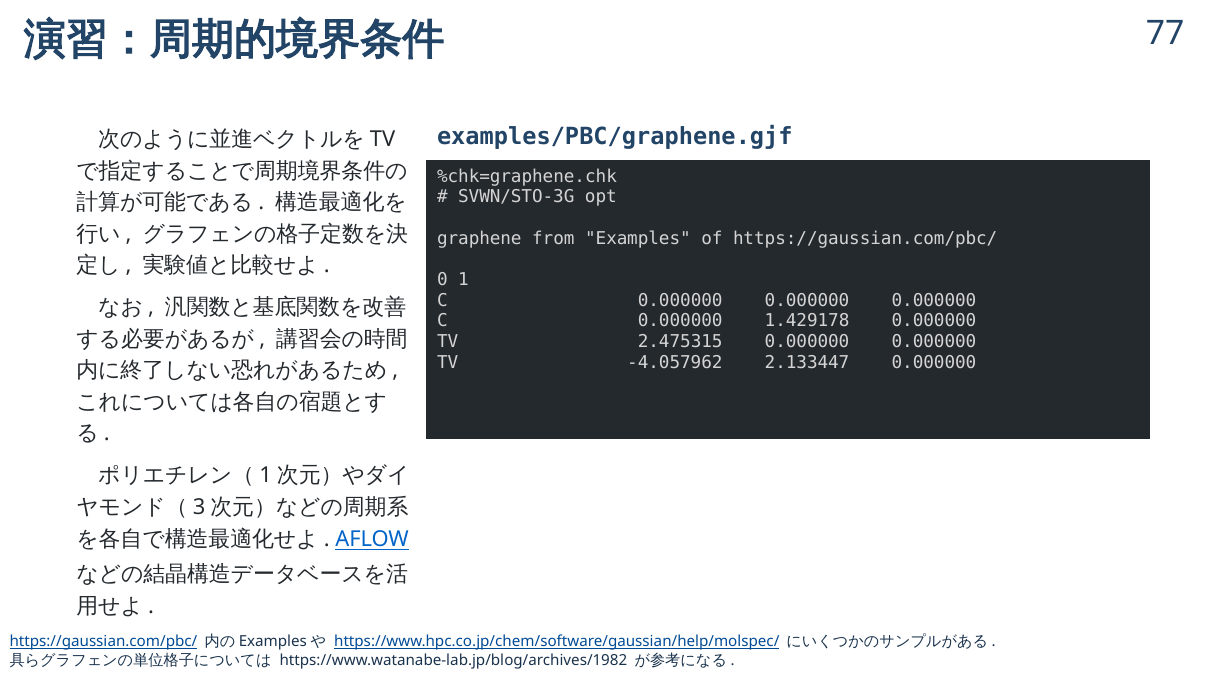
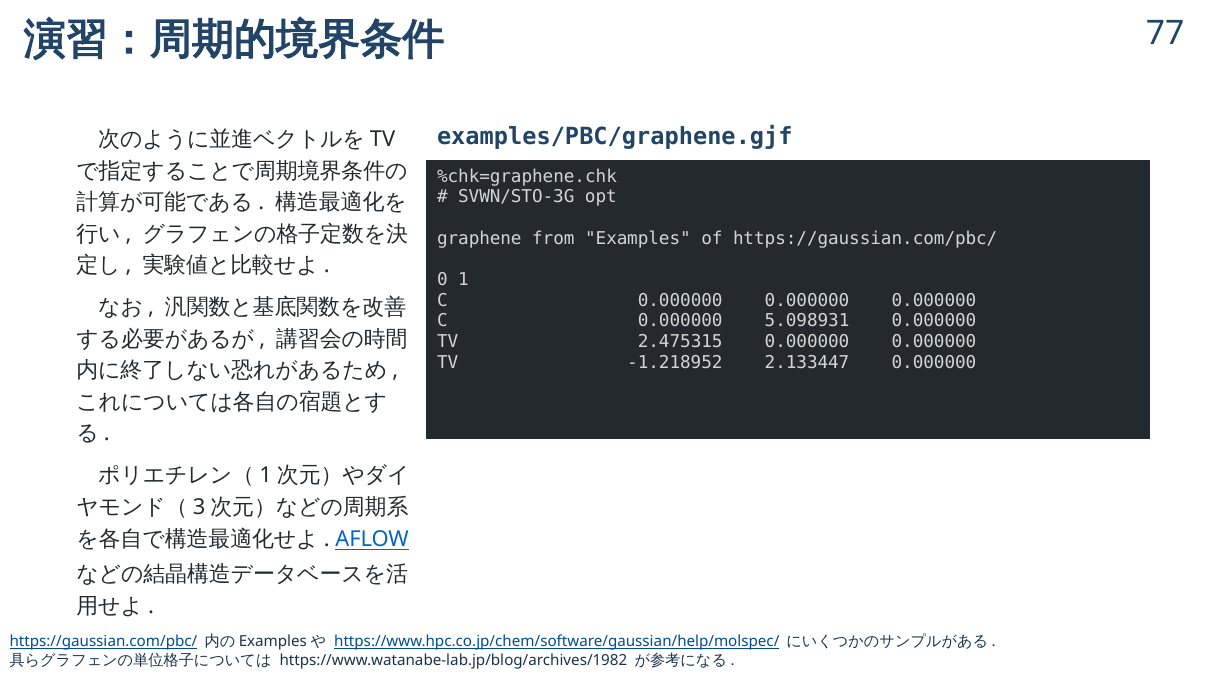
1.429178: 1.429178 -> 5.098931
-4.057962: -4.057962 -> -1.218952
